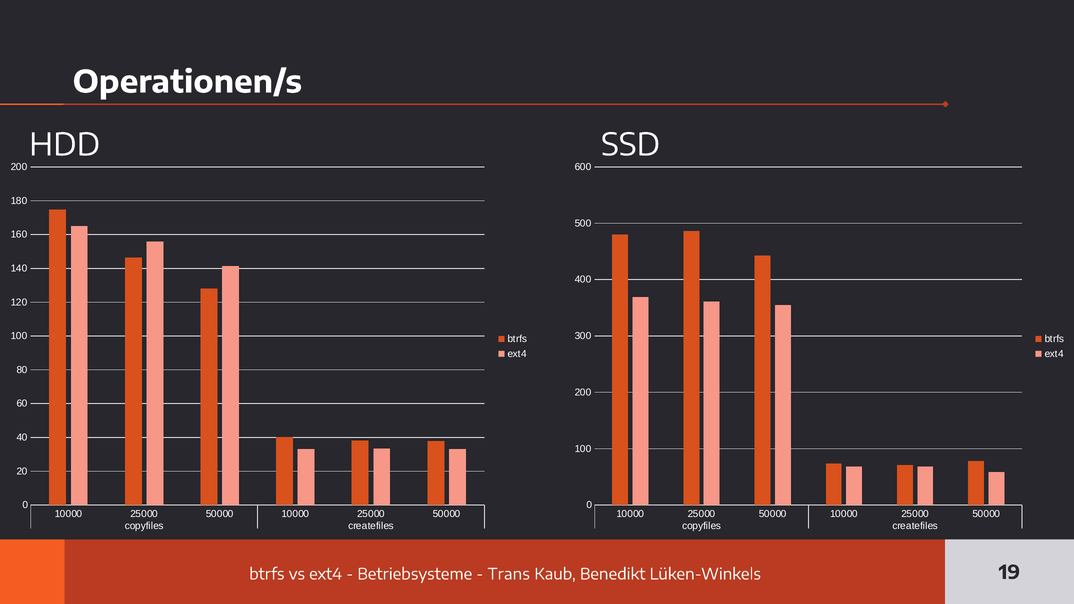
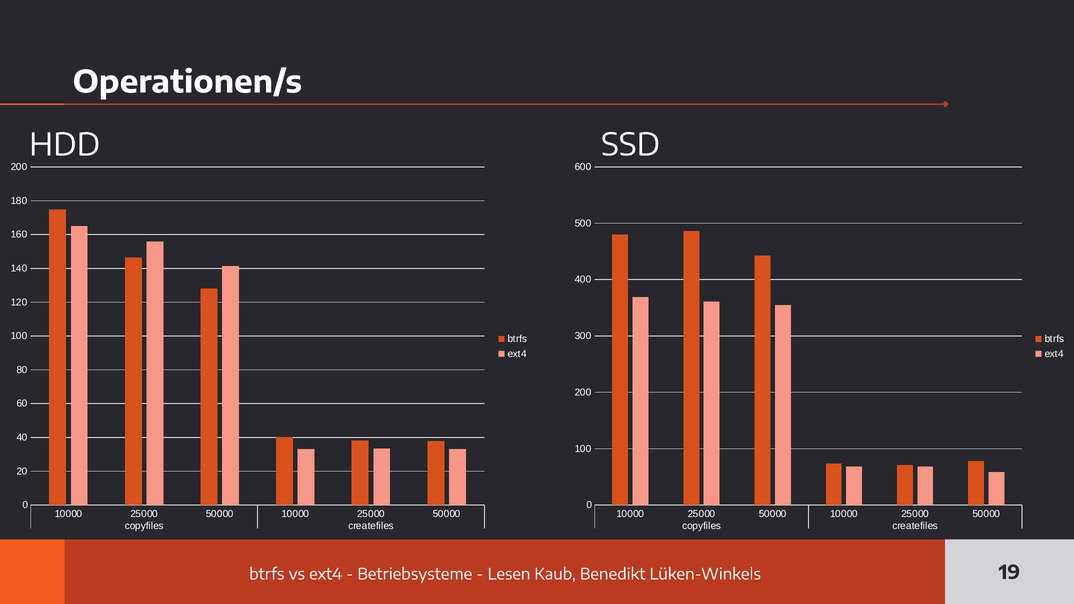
Trans: Trans -> Lesen
